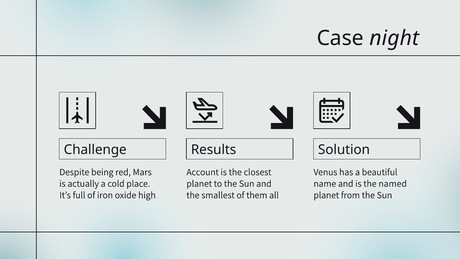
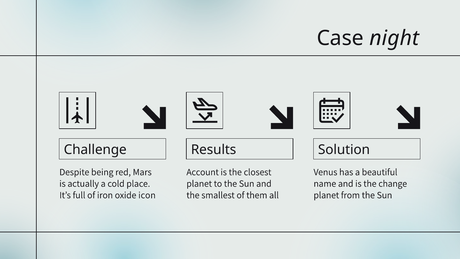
named: named -> change
high: high -> icon
